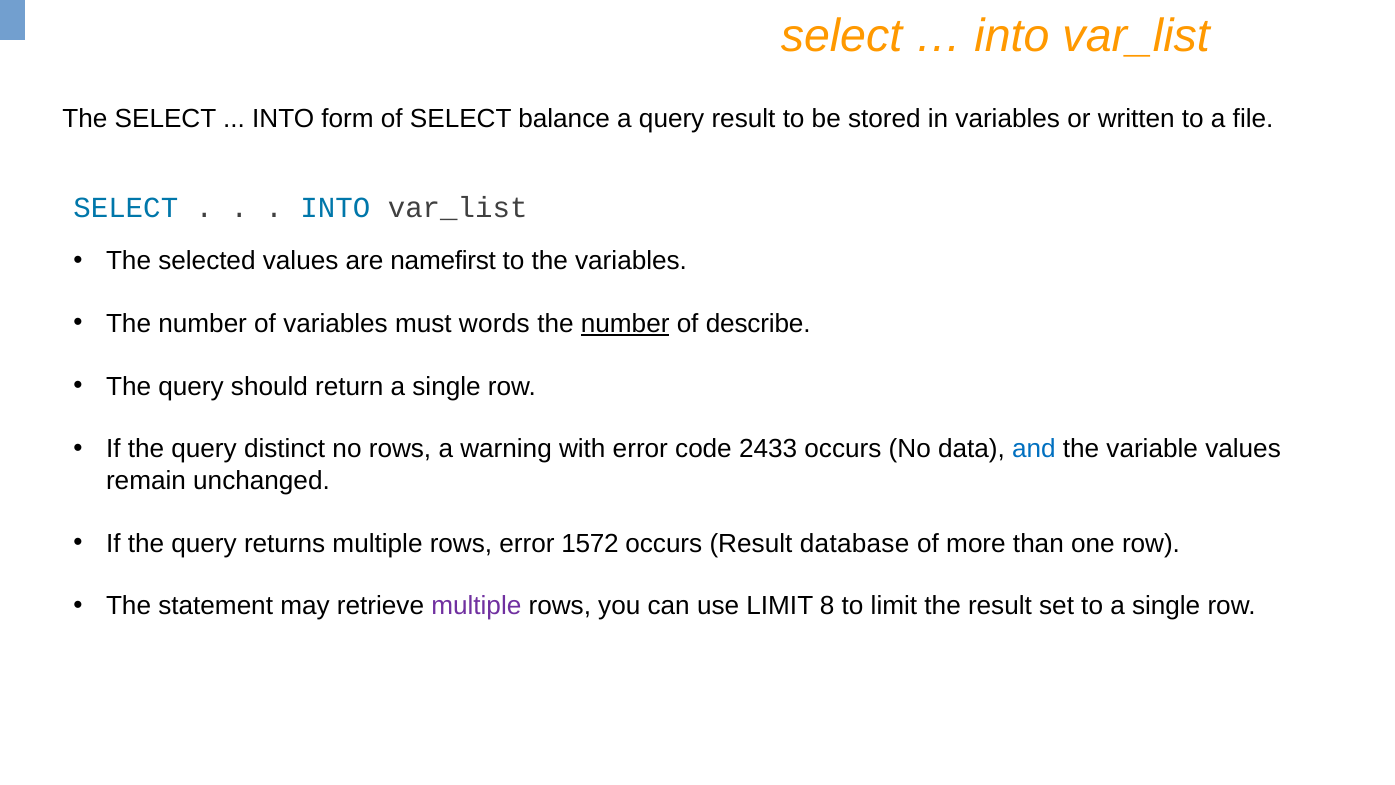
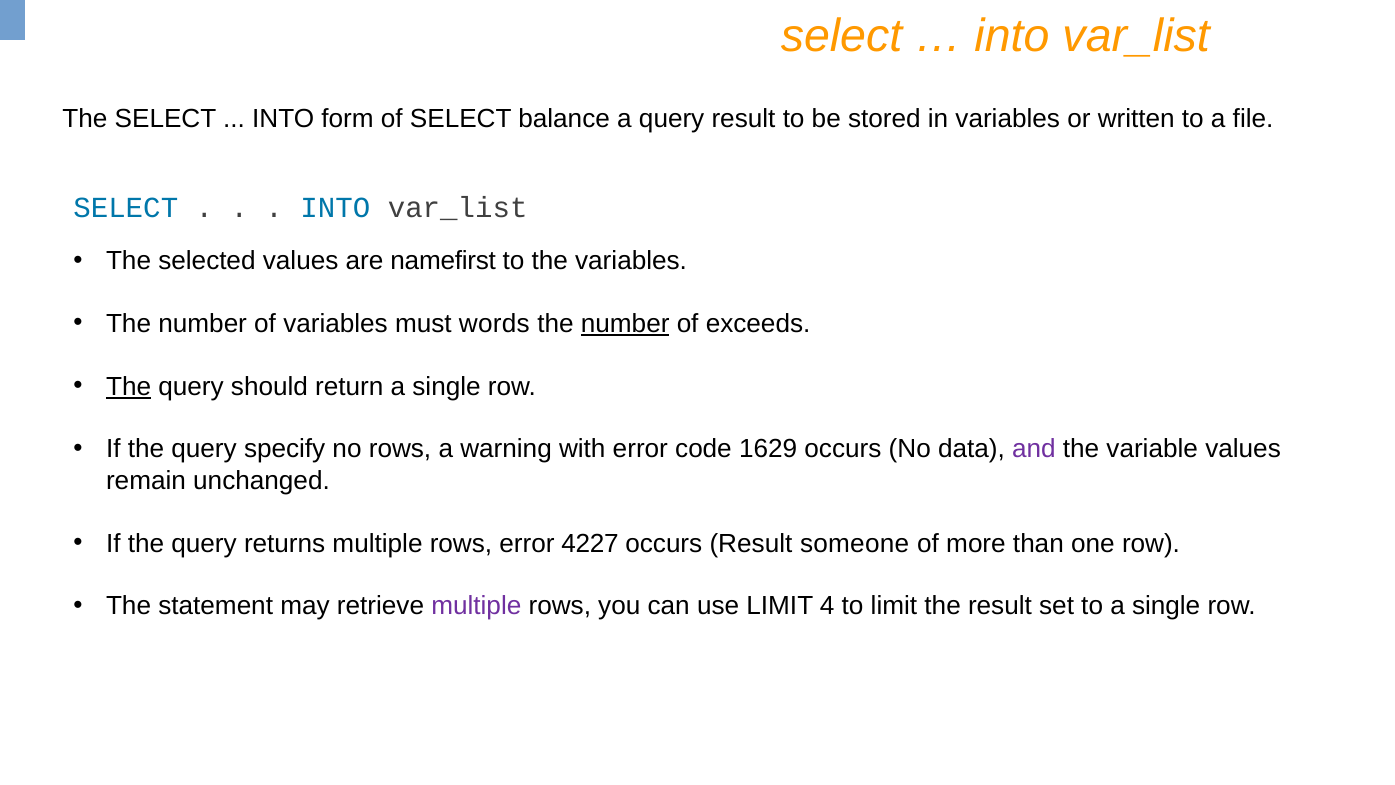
describe: describe -> exceeds
The at (129, 386) underline: none -> present
distinct: distinct -> specify
2433: 2433 -> 1629
and colour: blue -> purple
1572: 1572 -> 4227
database: database -> someone
8: 8 -> 4
